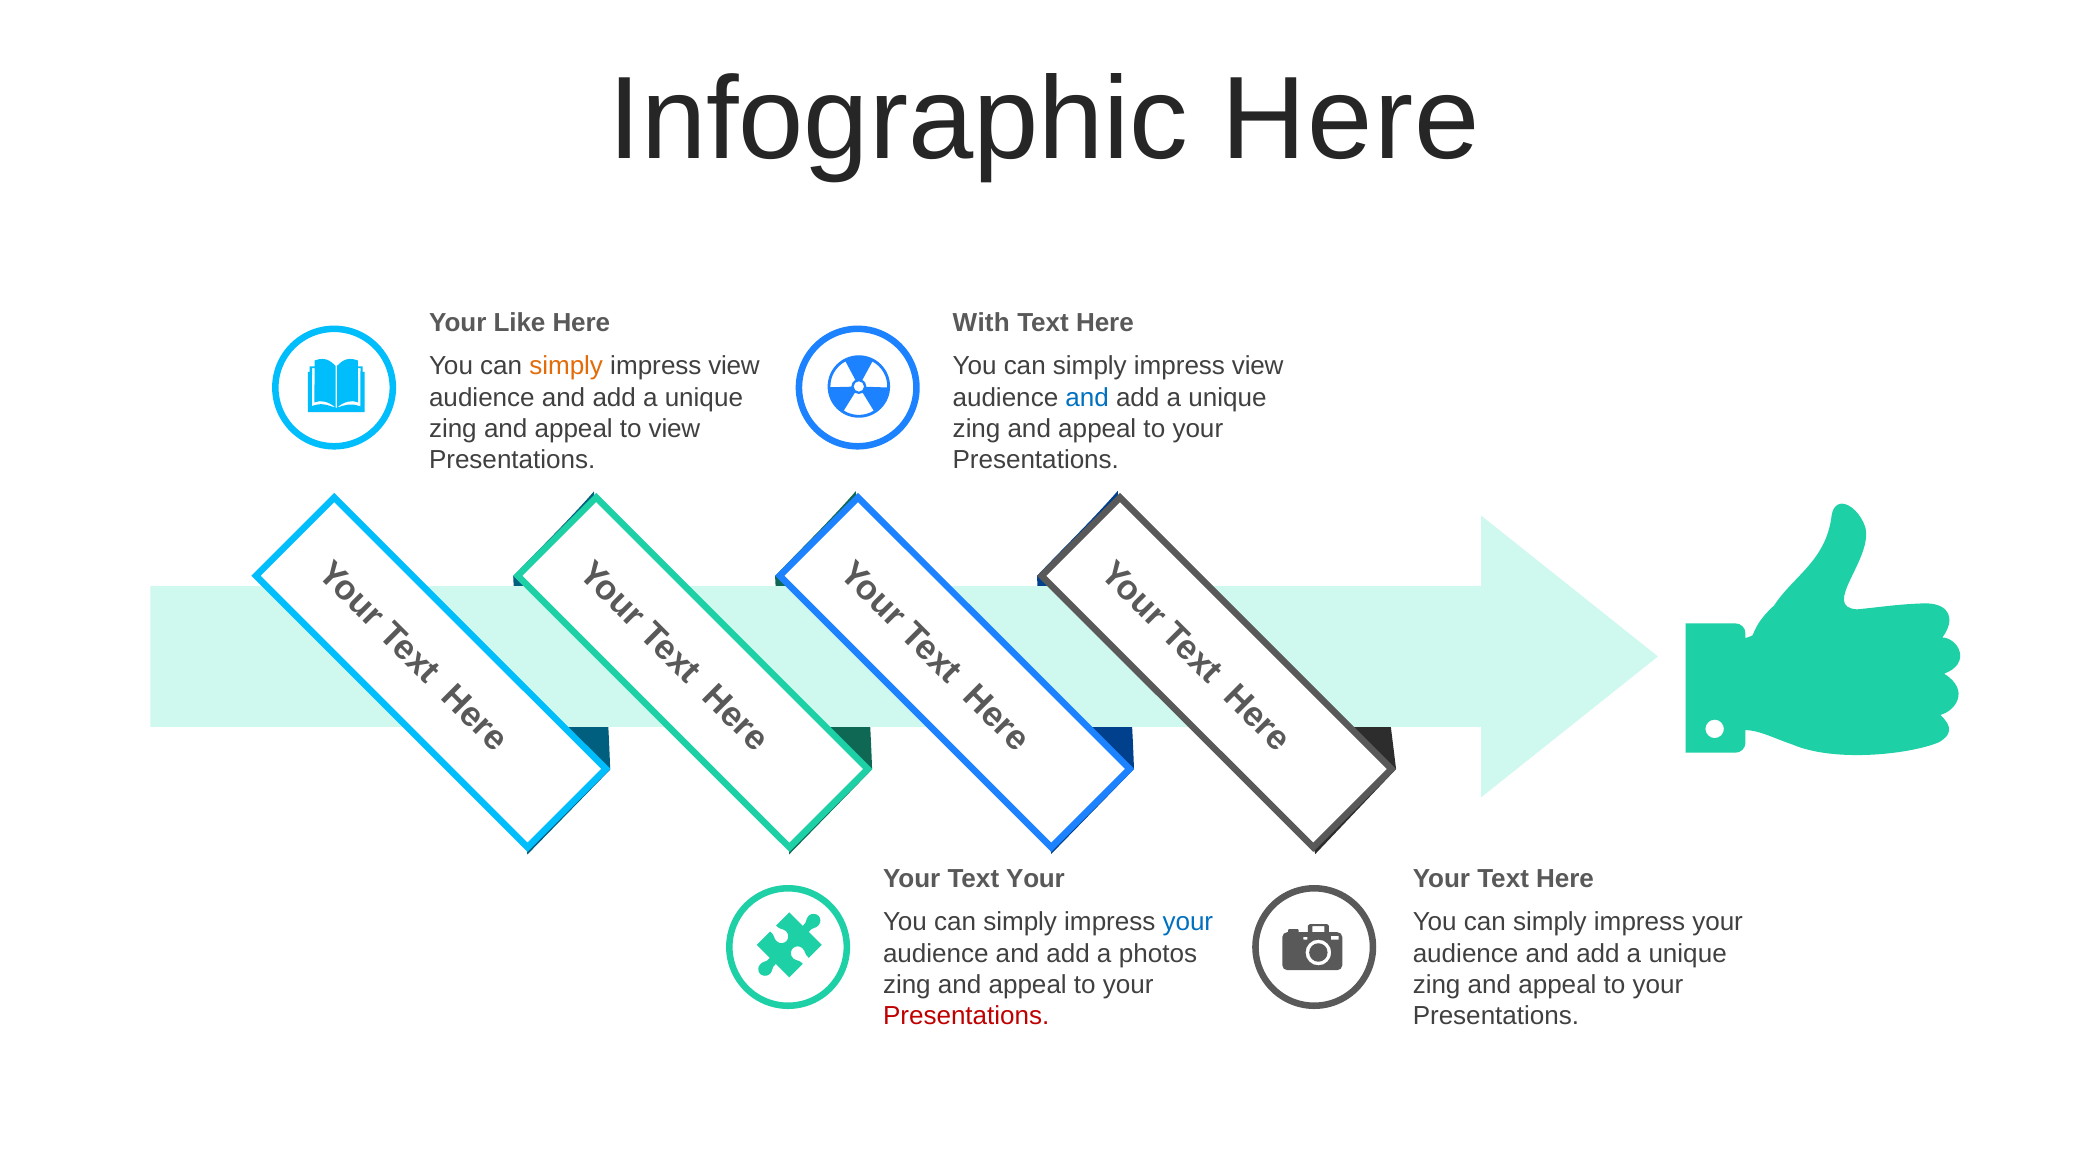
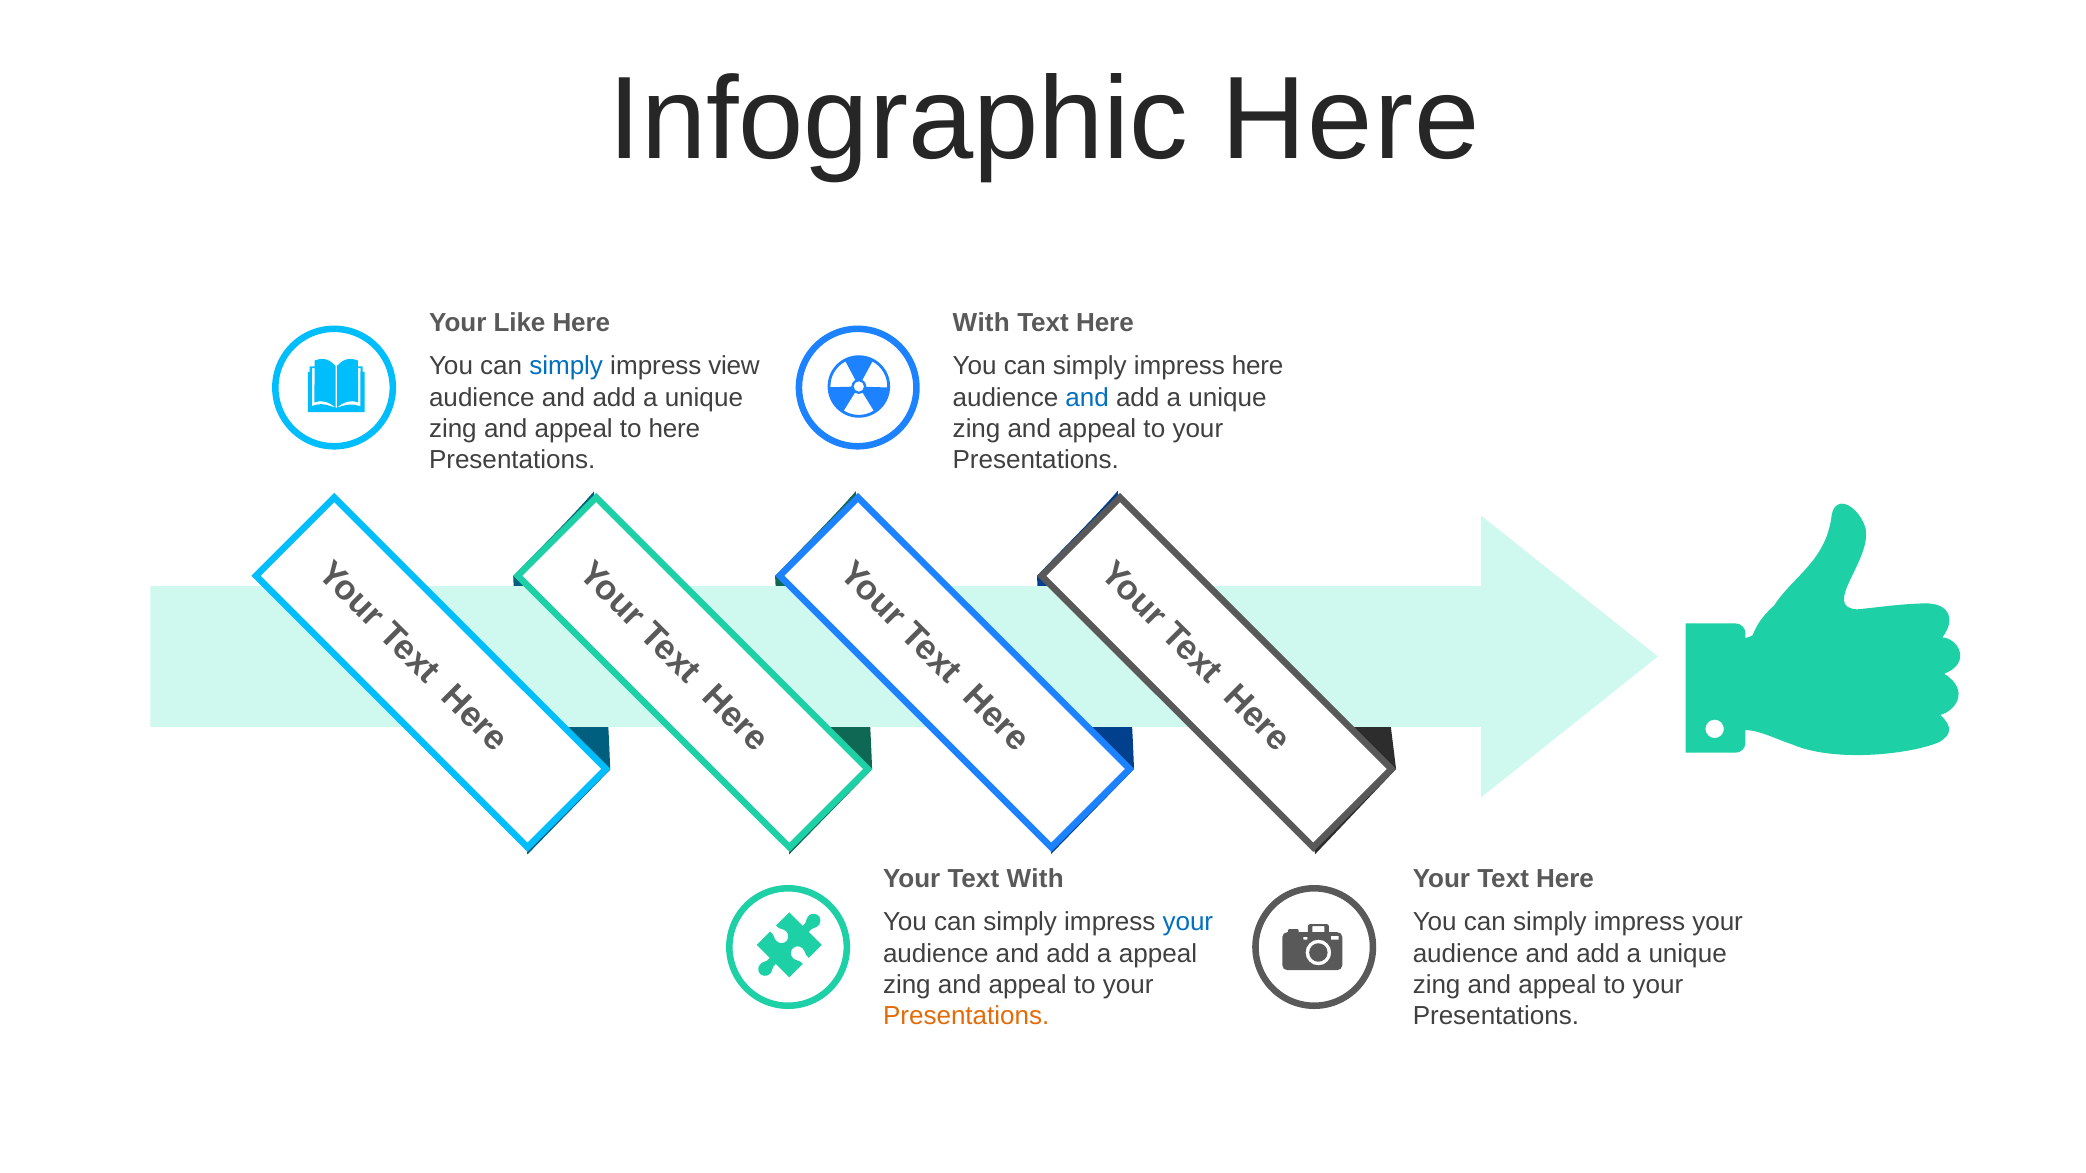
simply at (566, 366) colour: orange -> blue
view at (1258, 366): view -> here
to view: view -> here
Text Your: Your -> With
a photos: photos -> appeal
Presentations at (966, 1016) colour: red -> orange
